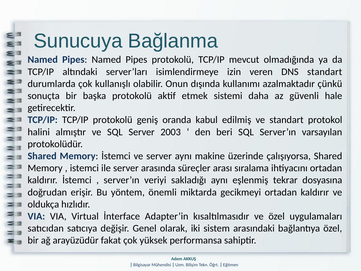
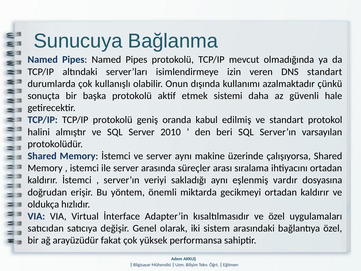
2003: 2003 -> 2010
tekrar: tekrar -> vardır
